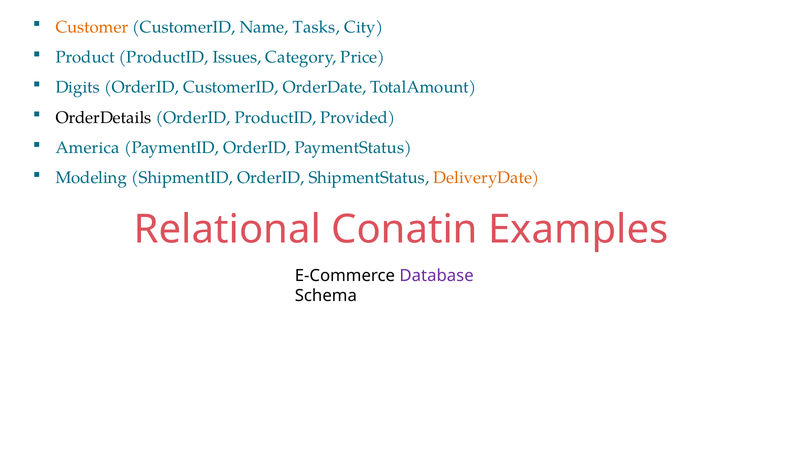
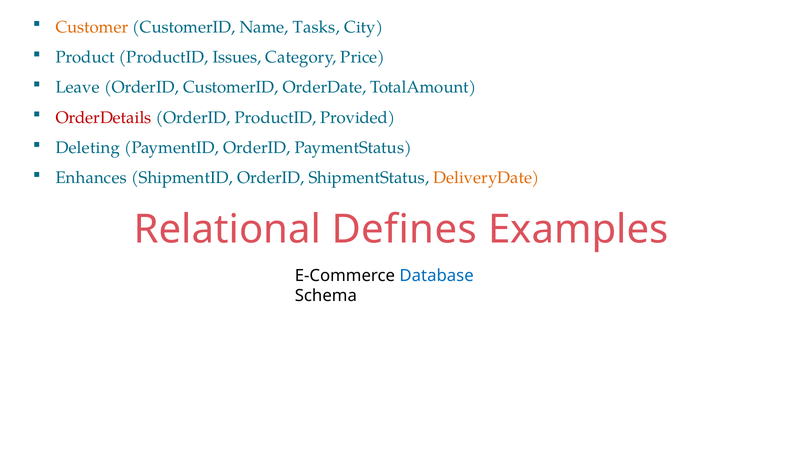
Digits: Digits -> Leave
OrderDetails colour: black -> red
America: America -> Deleting
Modeling: Modeling -> Enhances
Conatin: Conatin -> Defines
Database colour: purple -> blue
